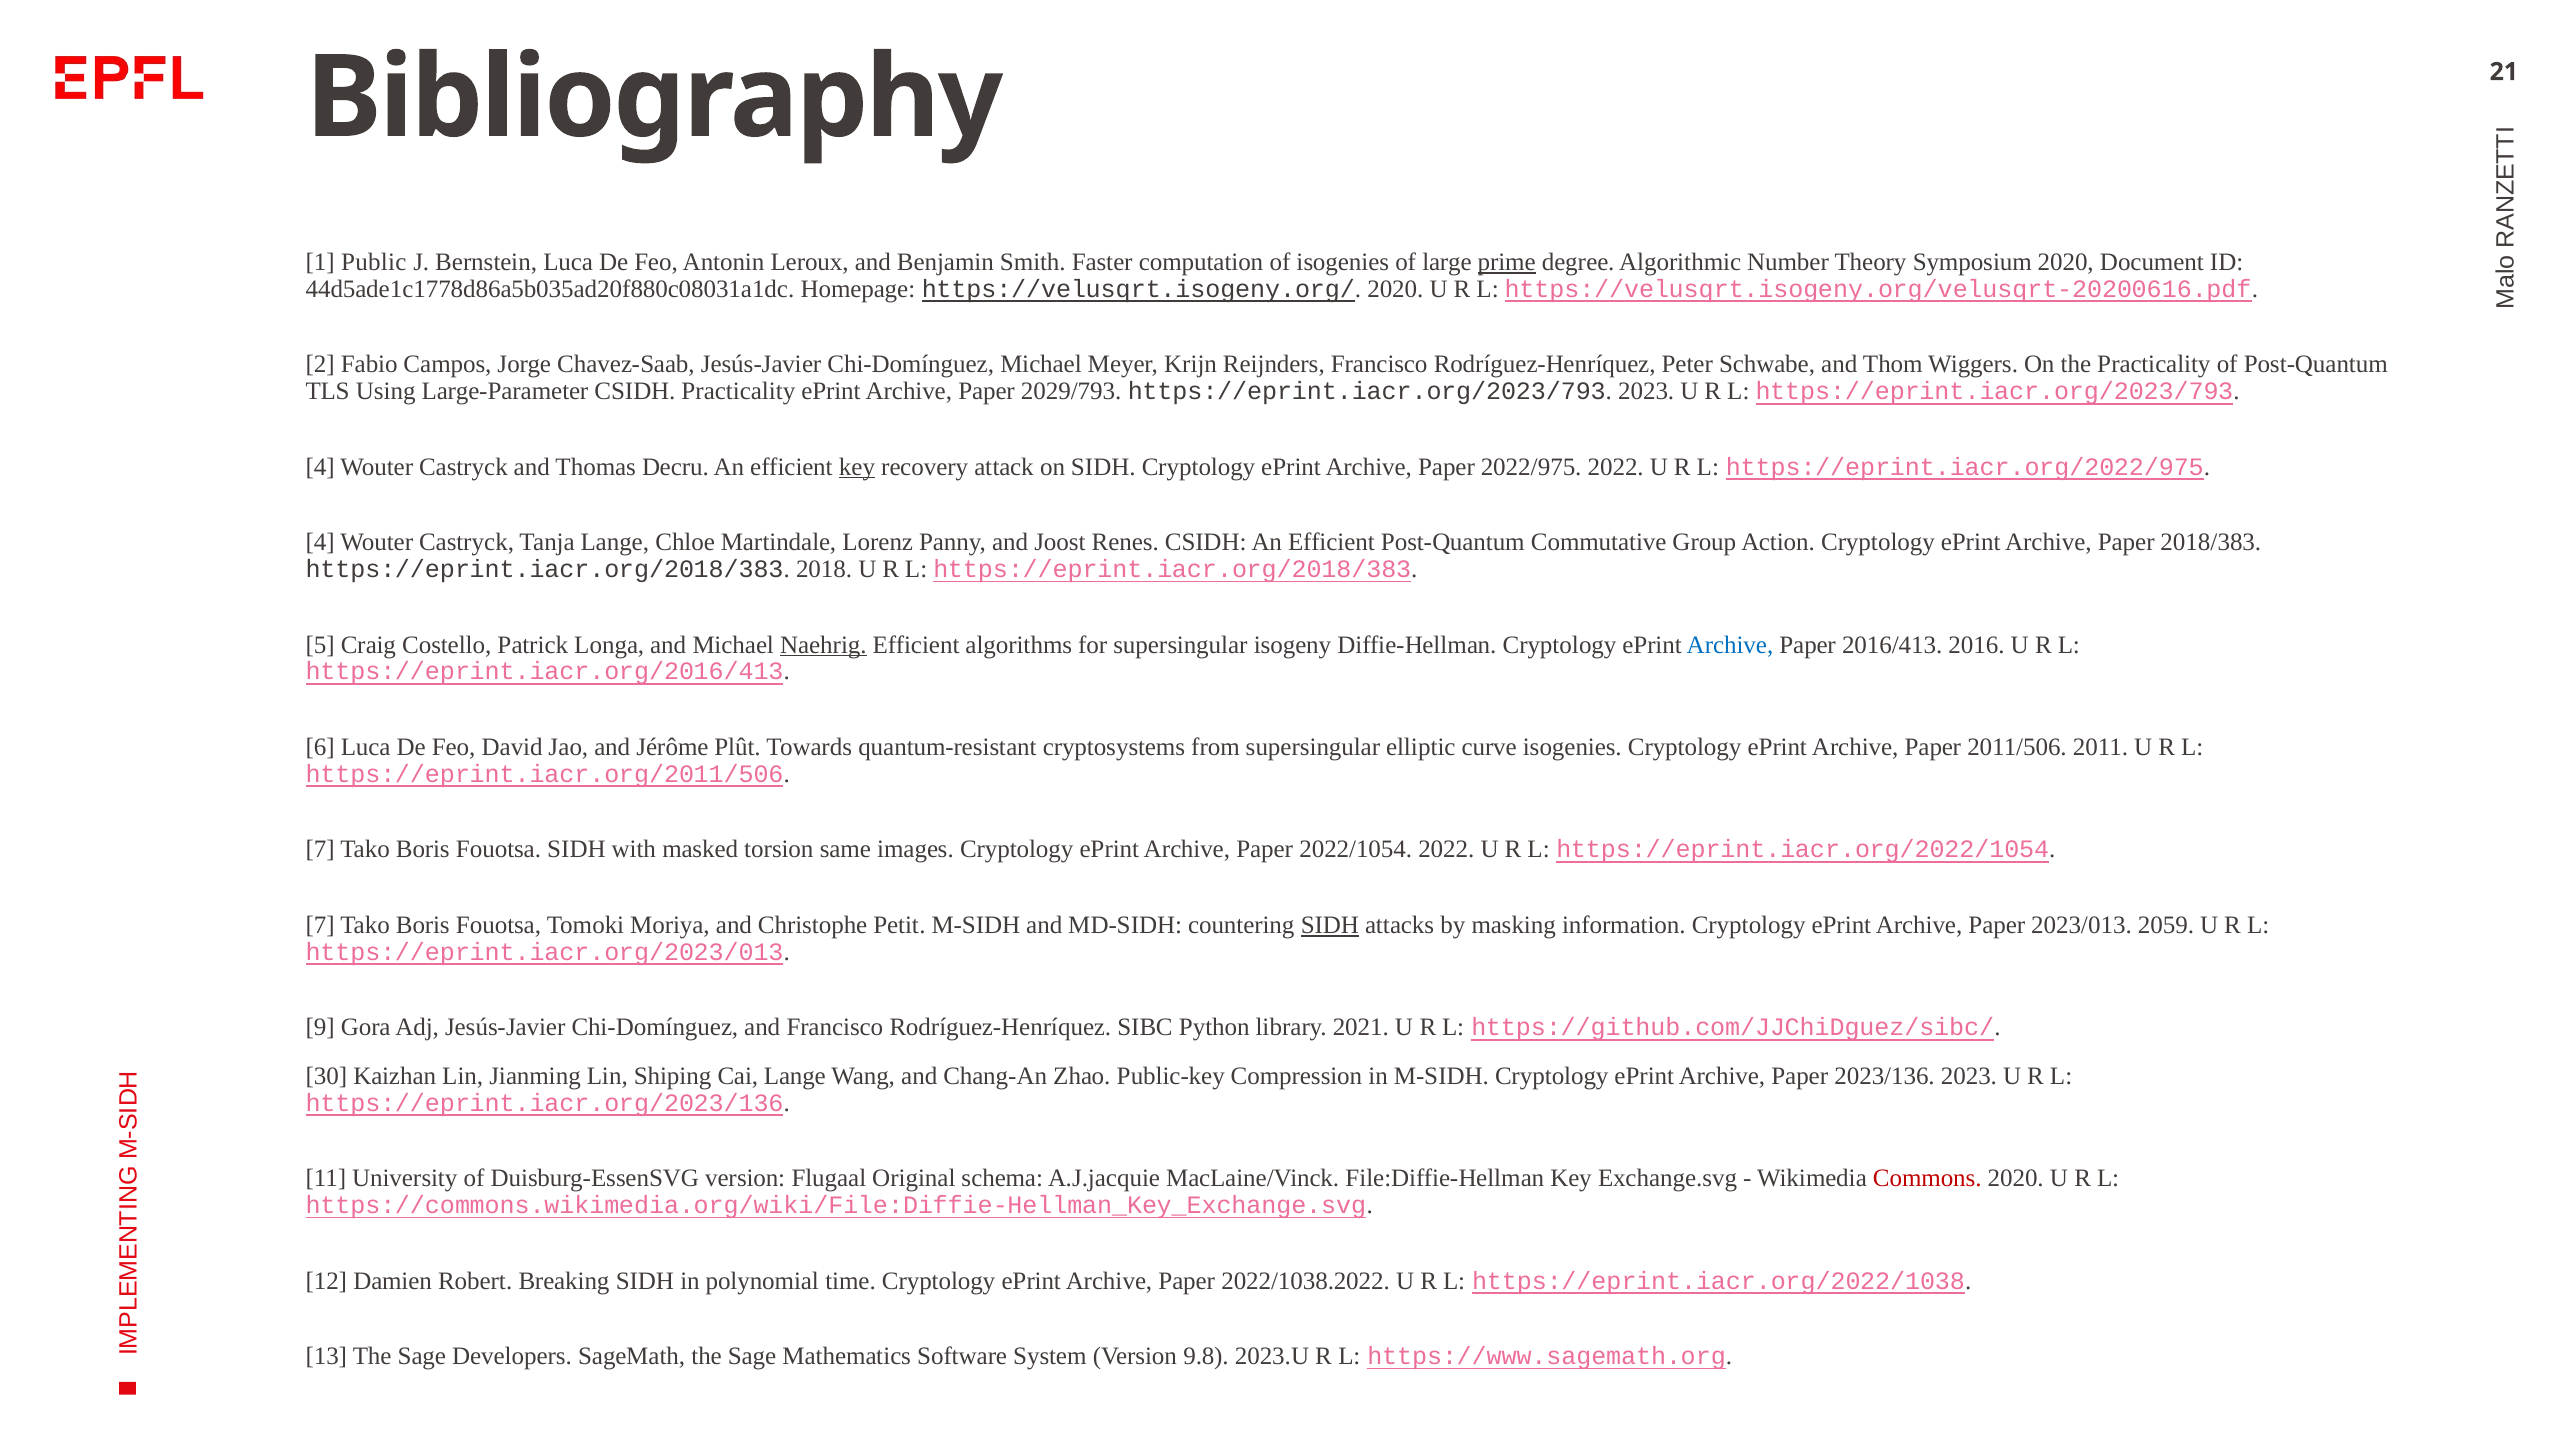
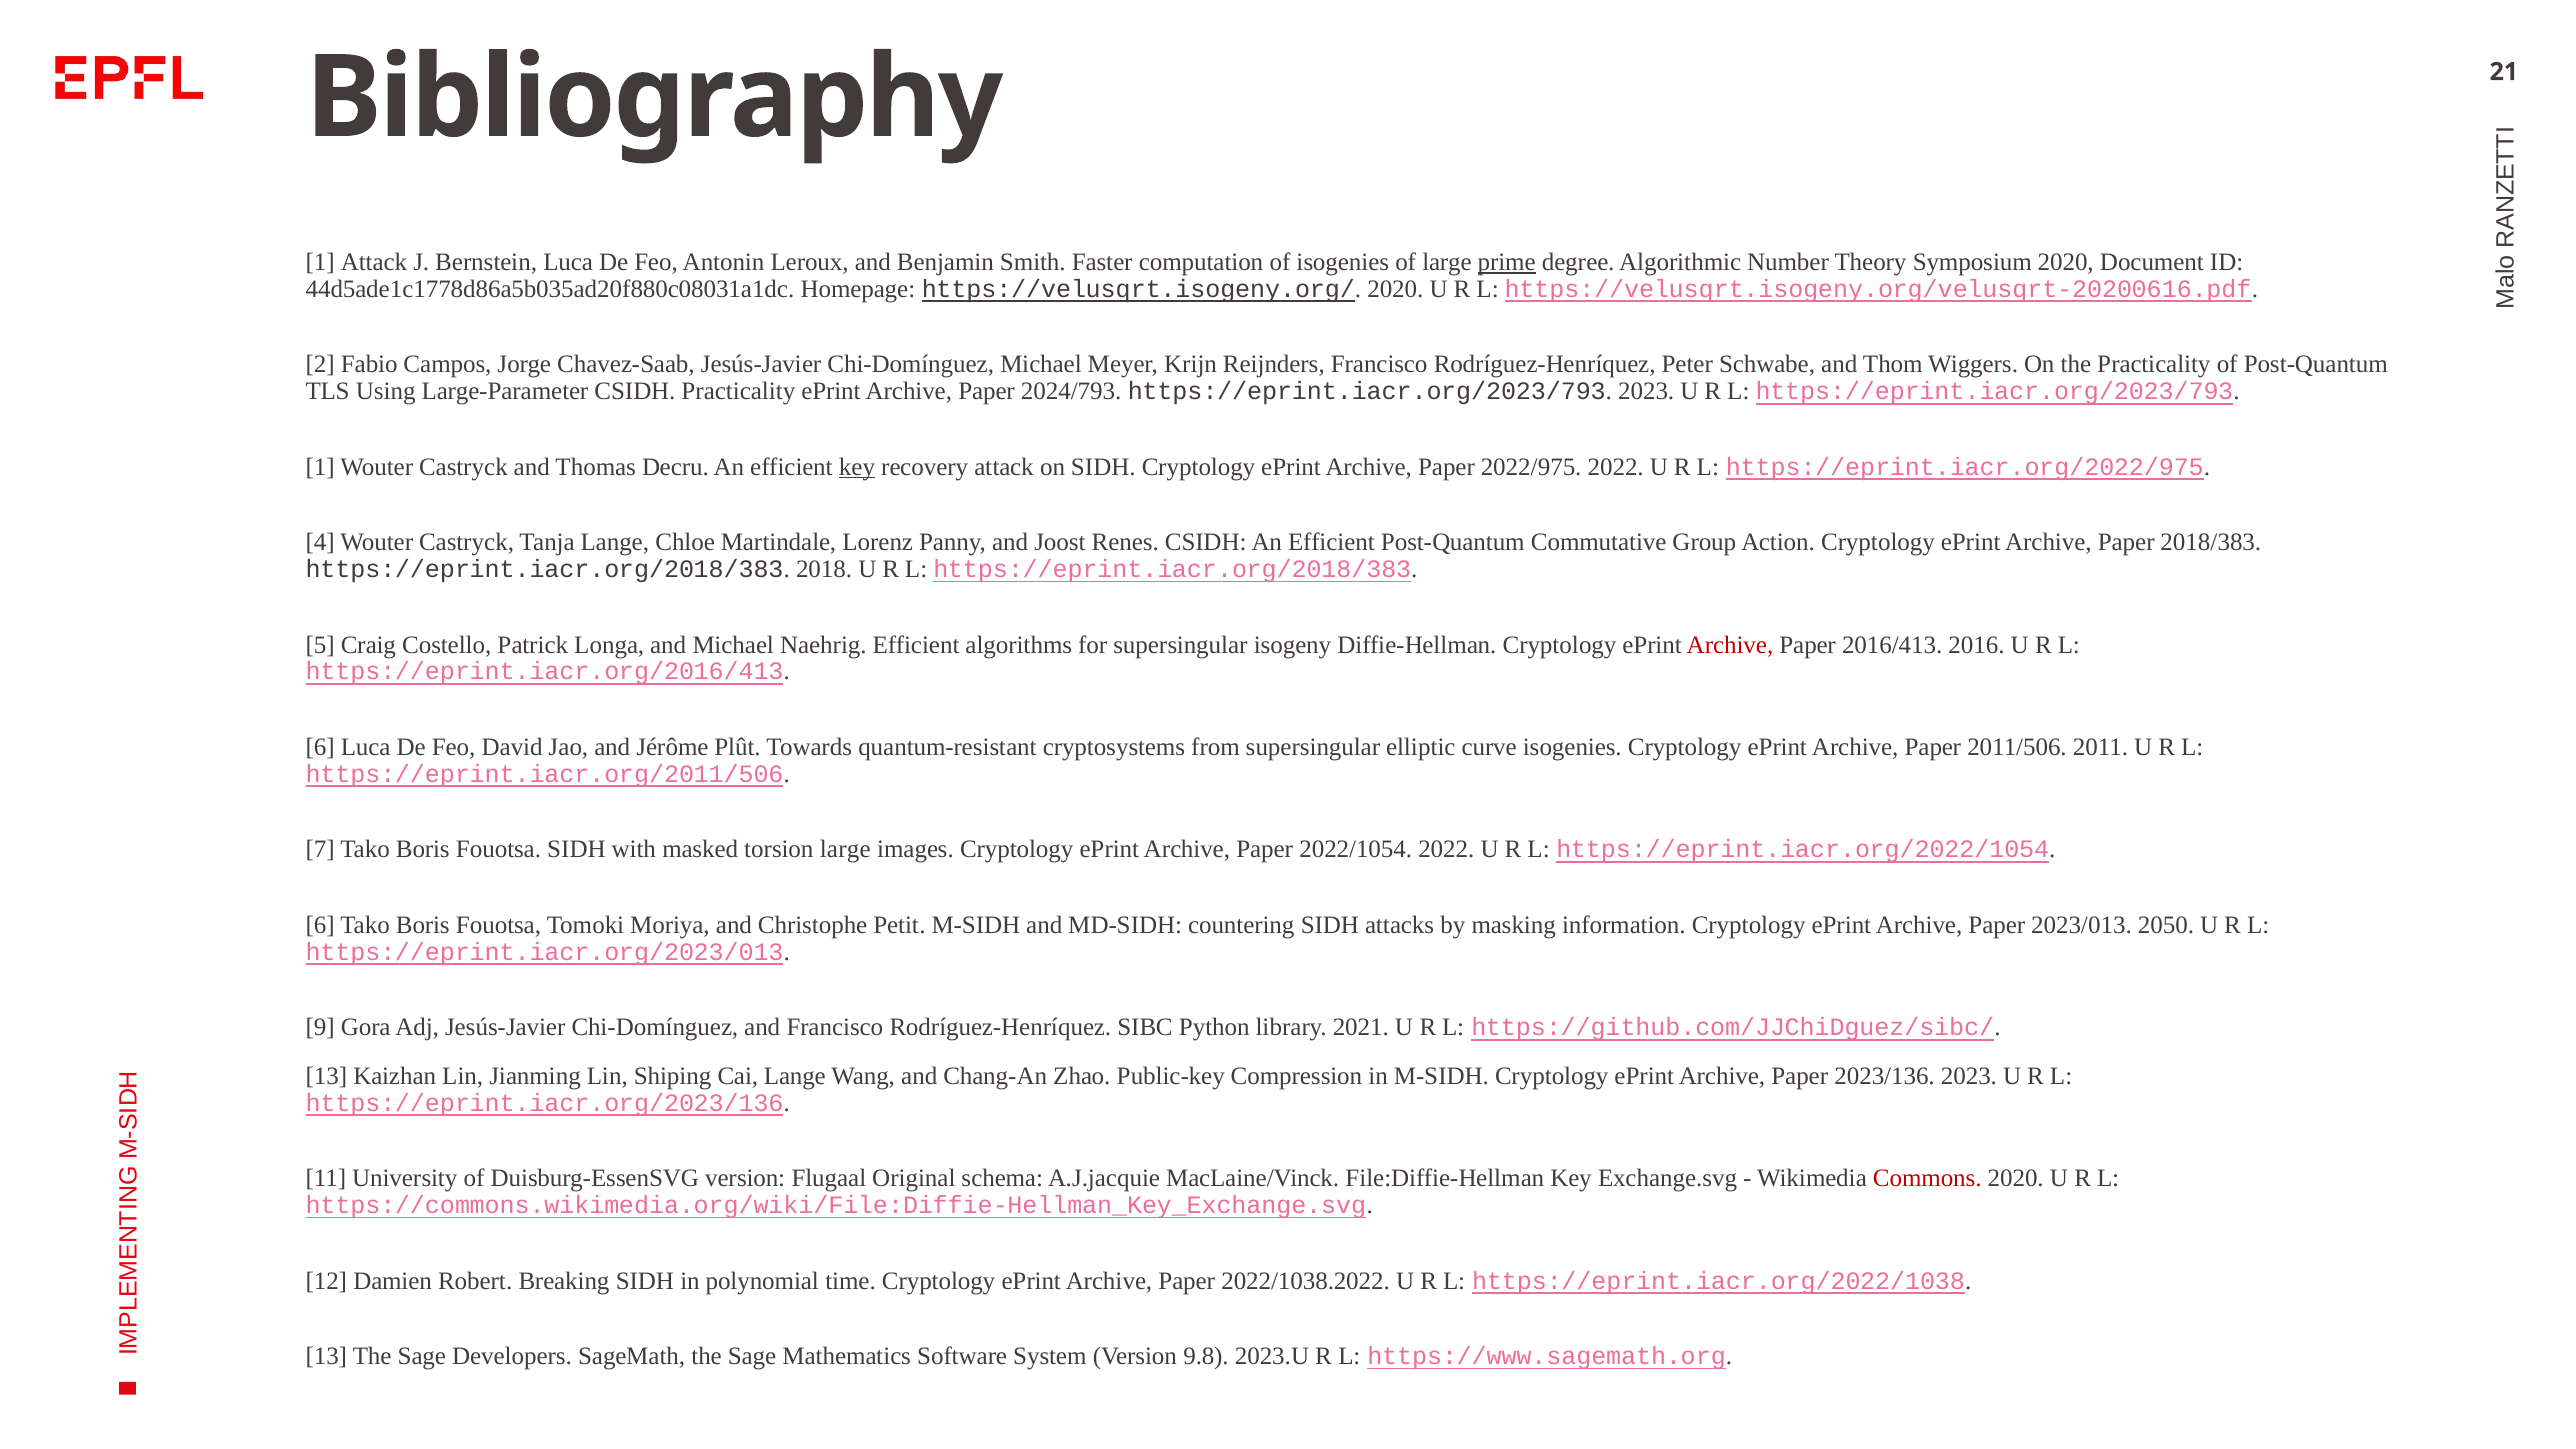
1 Public: Public -> Attack
2029/793: 2029/793 -> 2024/793
4 at (320, 467): 4 -> 1
Naehrig underline: present -> none
Archive at (1730, 645) colour: blue -> red
torsion same: same -> large
7 at (320, 925): 7 -> 6
SIDH at (1330, 925) underline: present -> none
2059: 2059 -> 2050
30 at (326, 1076): 30 -> 13
